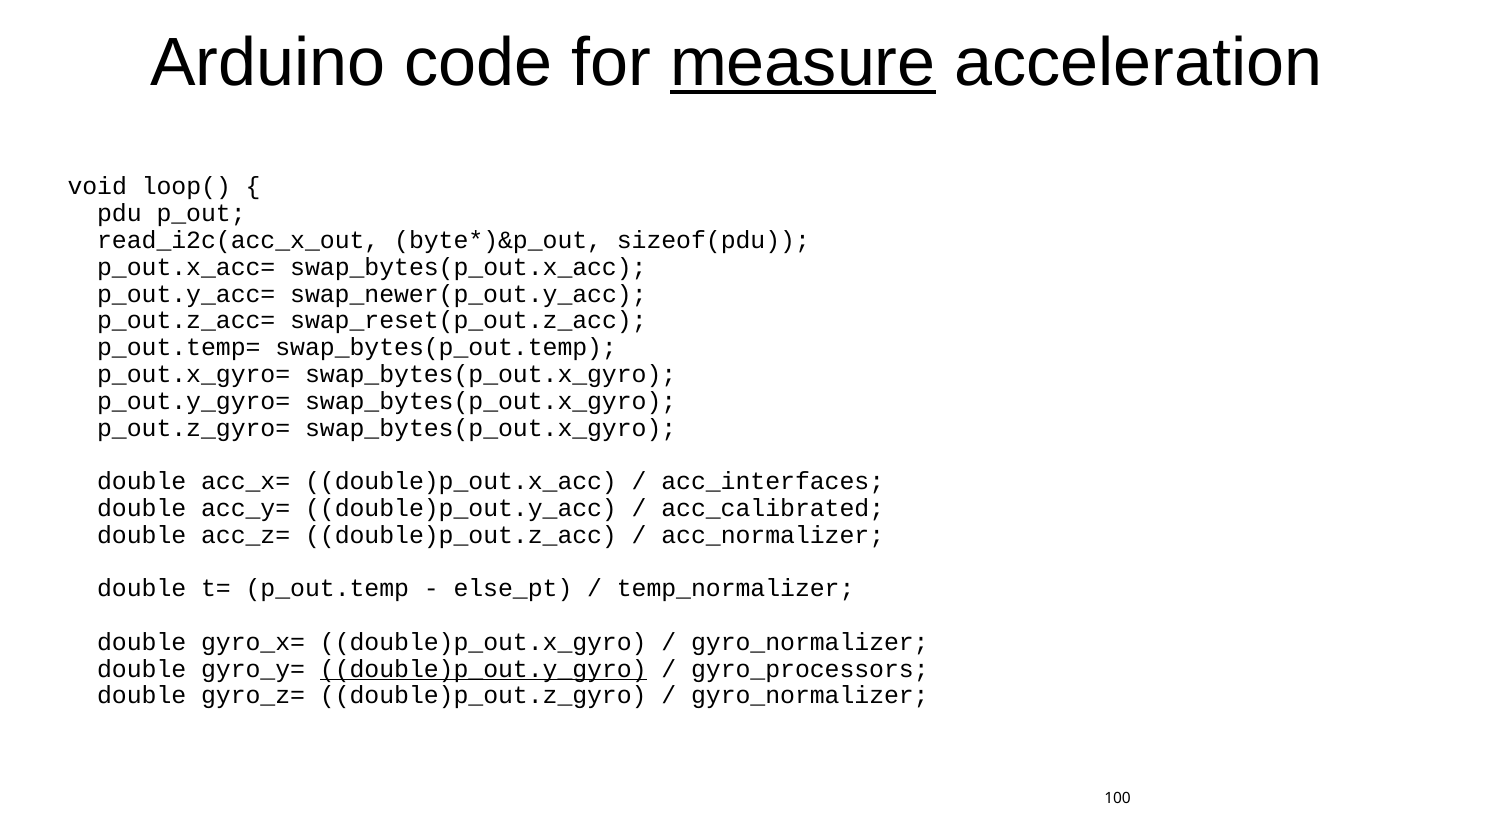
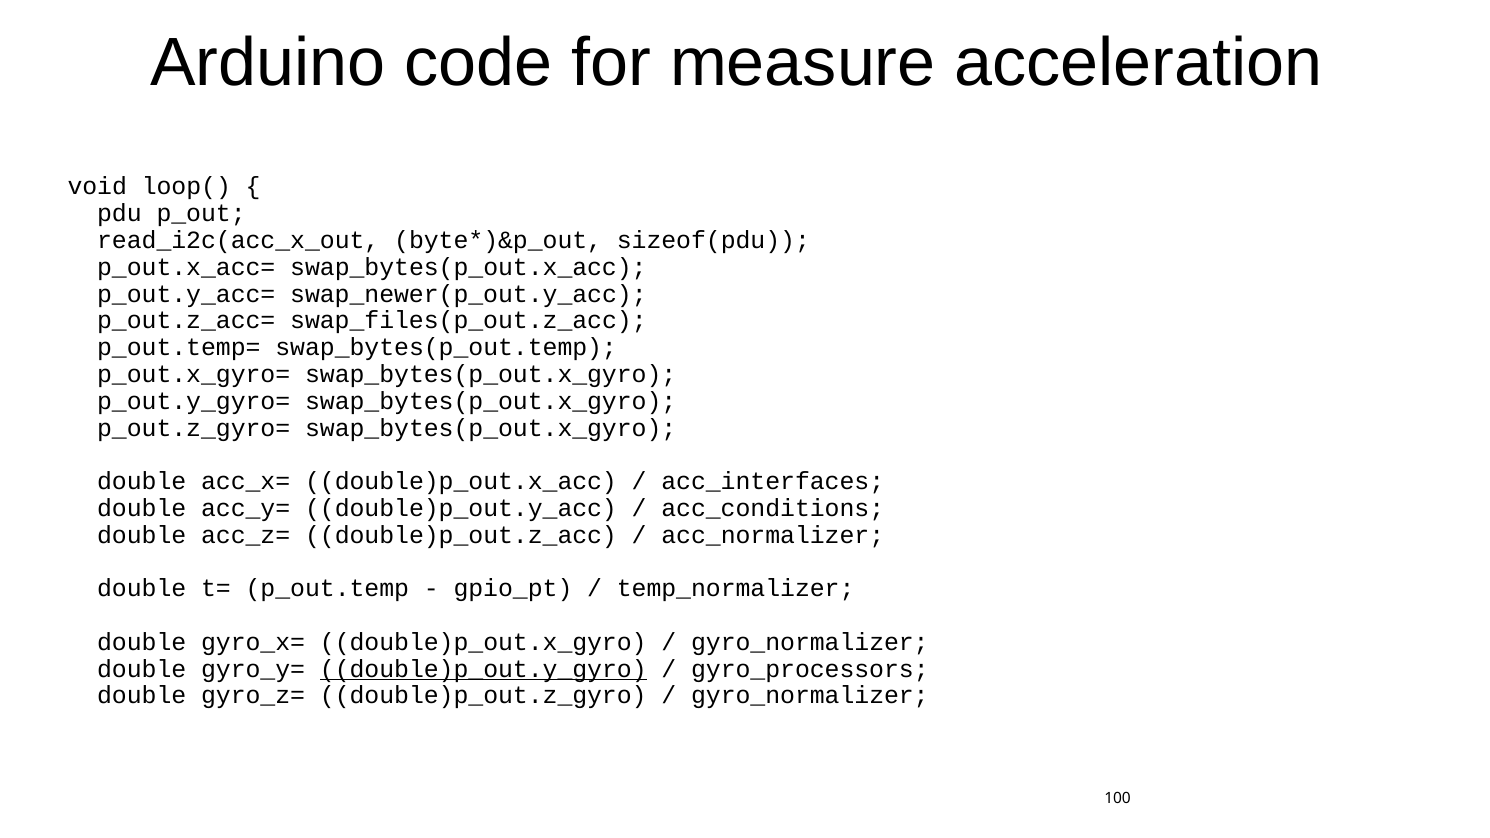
measure underline: present -> none
swap_reset(p_out.z_acc: swap_reset(p_out.z_acc -> swap_files(p_out.z_acc
acc_calibrated: acc_calibrated -> acc_conditions
else_pt: else_pt -> gpio_pt
